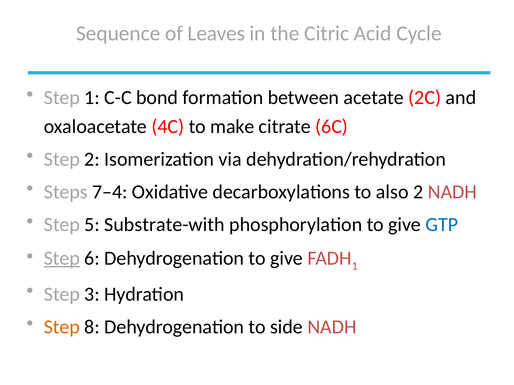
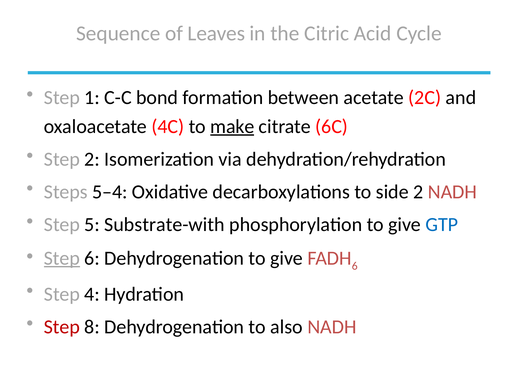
make underline: none -> present
7–4: 7–4 -> 5–4
also: also -> side
1 at (355, 266): 1 -> 6
3: 3 -> 4
Step at (62, 327) colour: orange -> red
side: side -> also
